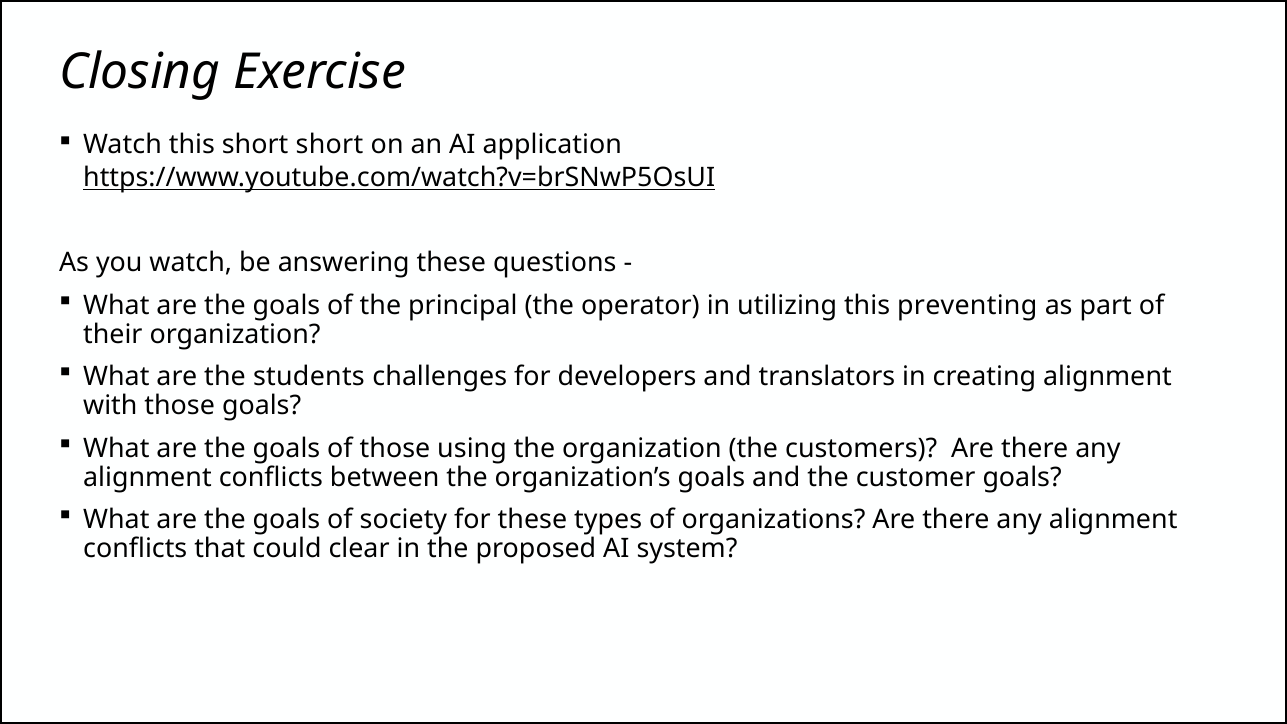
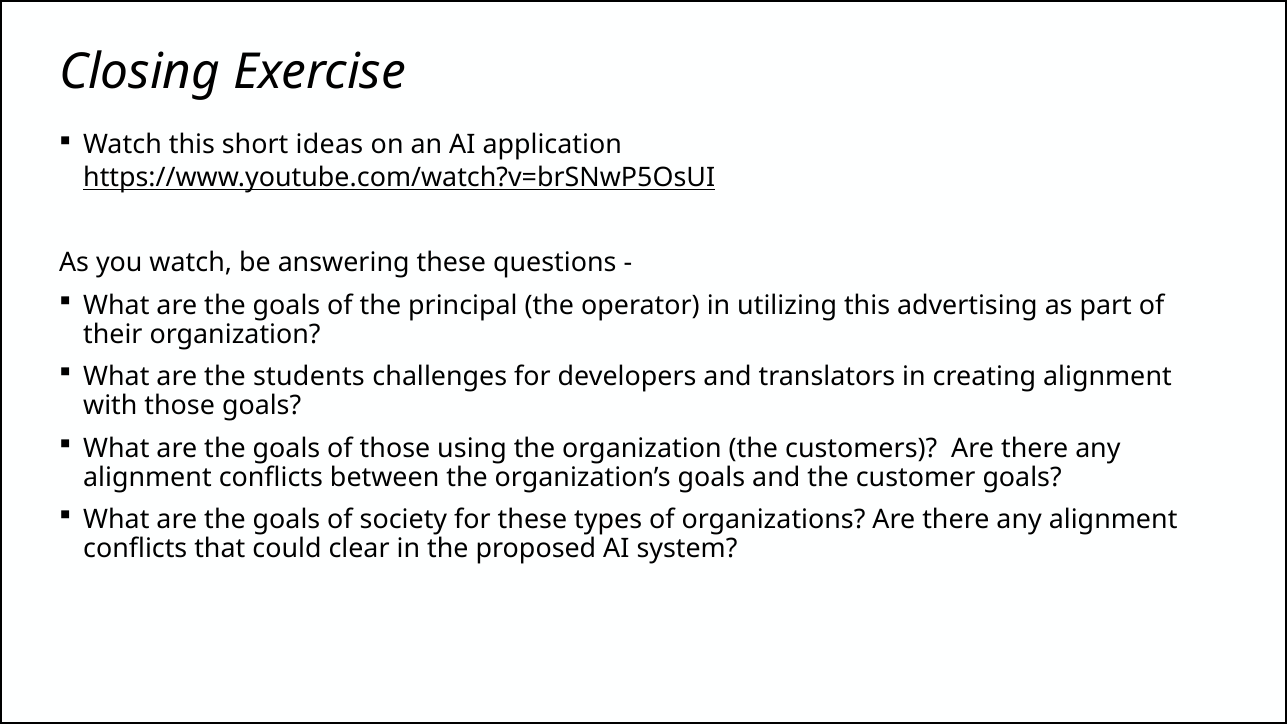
short short: short -> ideas
preventing: preventing -> advertising
